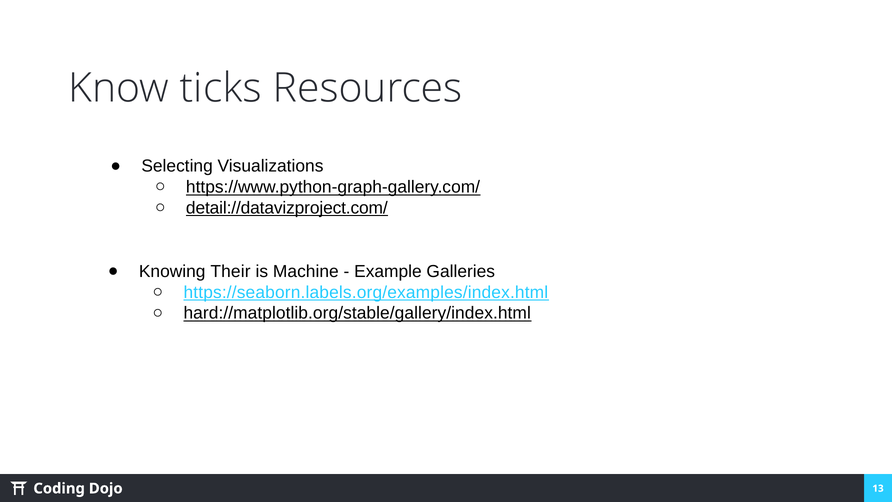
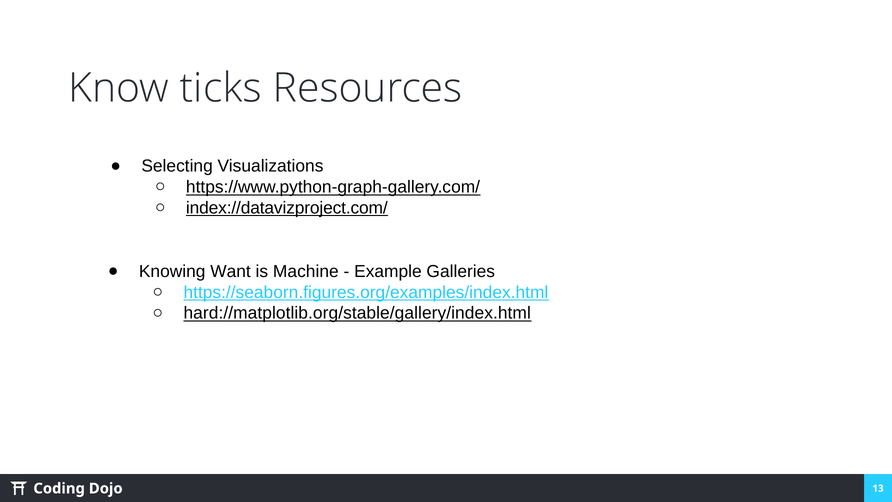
detail://datavizproject.com/: detail://datavizproject.com/ -> index://datavizproject.com/
Their: Their -> Want
https://seaborn.labels.org/examples/index.html: https://seaborn.labels.org/examples/index.html -> https://seaborn.figures.org/examples/index.html
